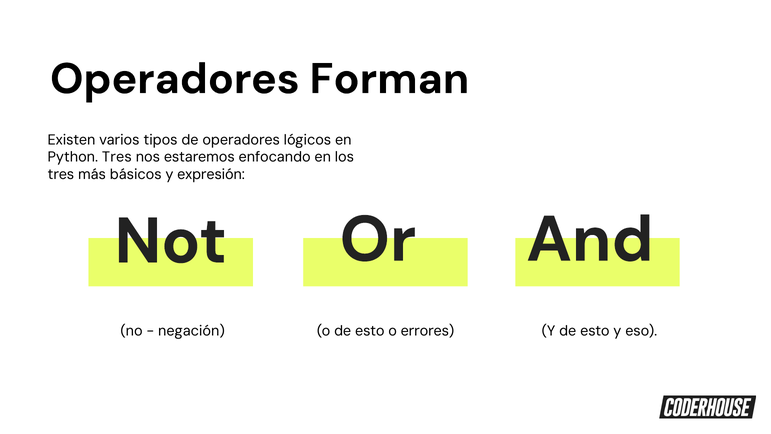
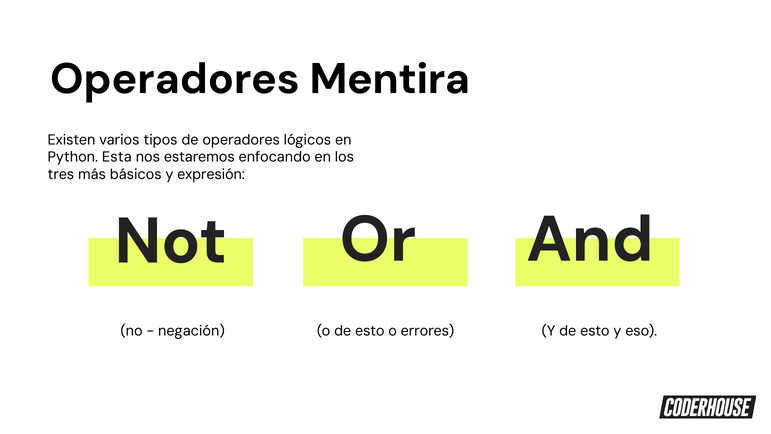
Forman: Forman -> Mentira
Python Tres: Tres -> Esta
